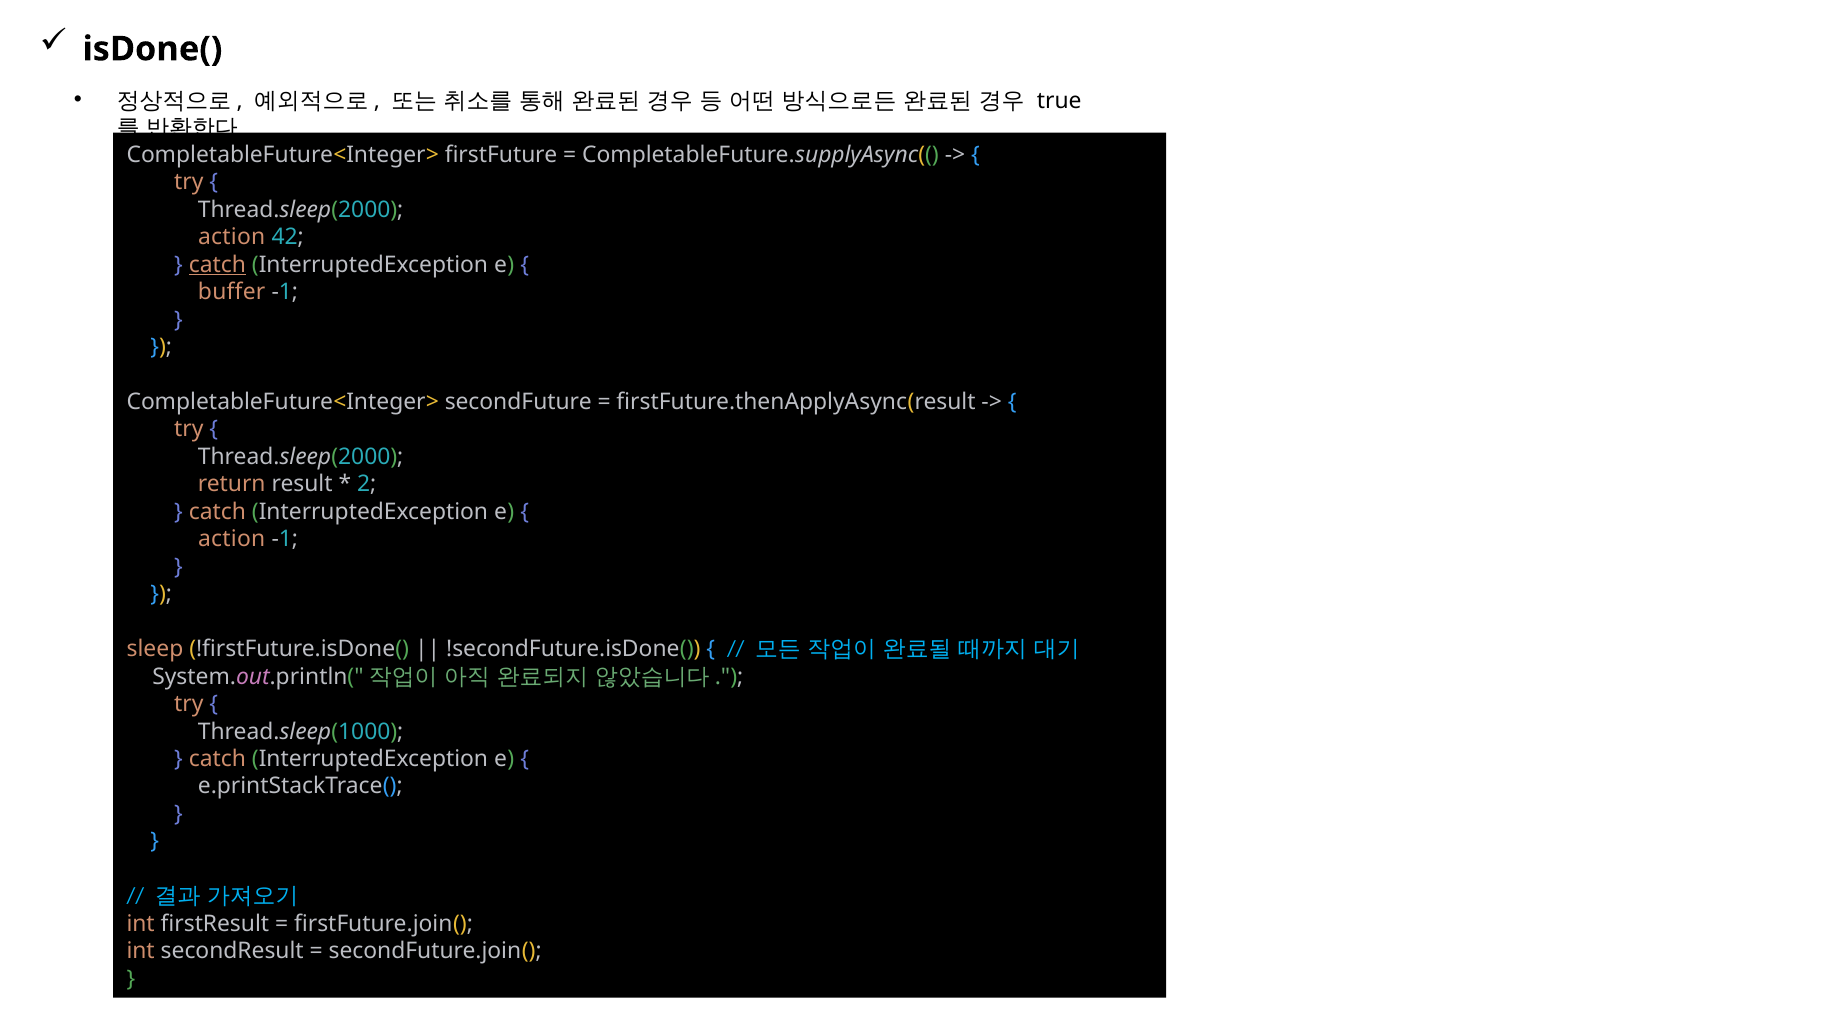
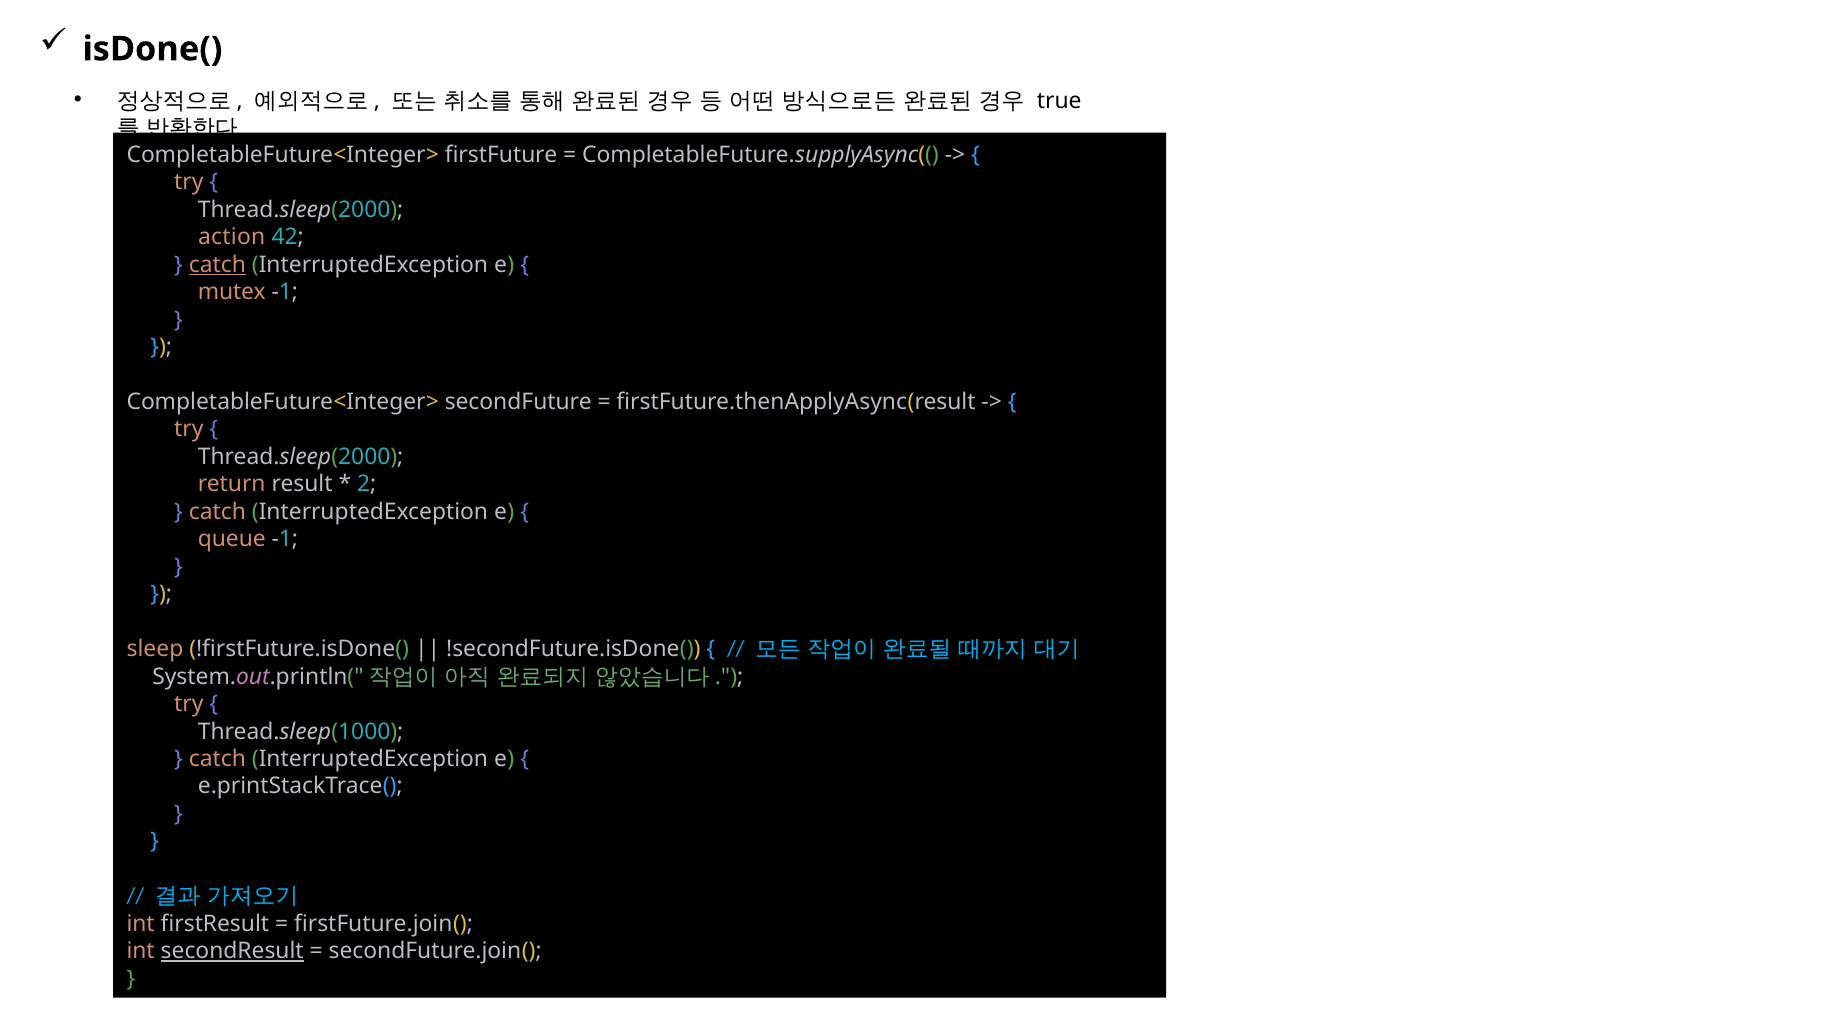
buffer: buffer -> mutex
action at (232, 539): action -> queue
secondResult underline: none -> present
